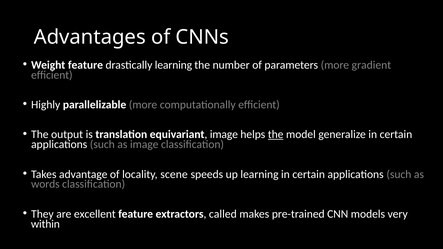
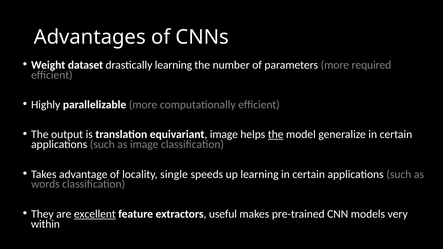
Weight feature: feature -> dataset
gradient: gradient -> required
scene: scene -> single
excellent underline: none -> present
called: called -> useful
